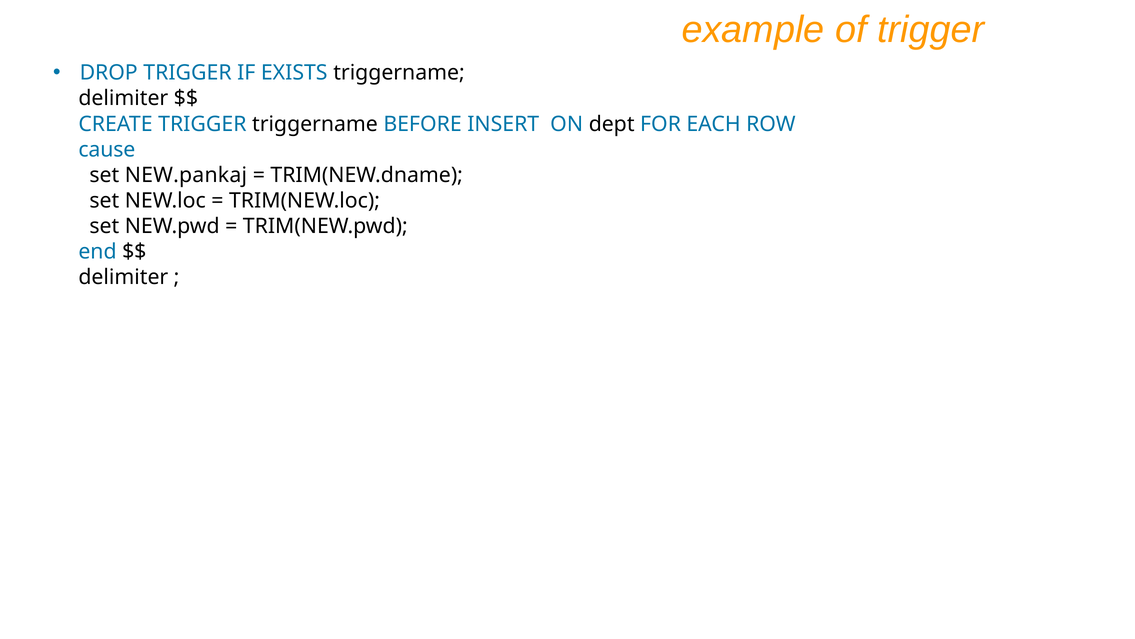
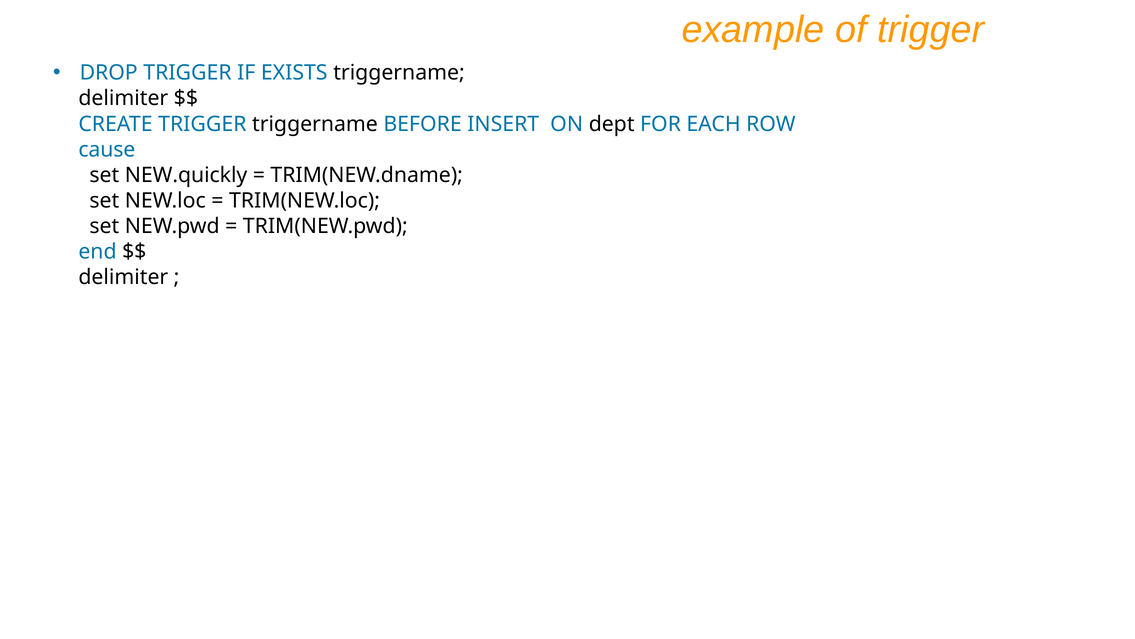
NEW.pankaj: NEW.pankaj -> NEW.quickly
